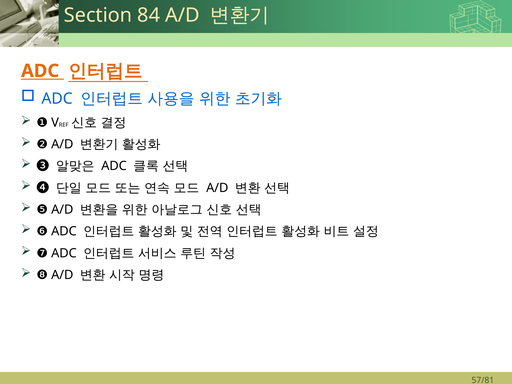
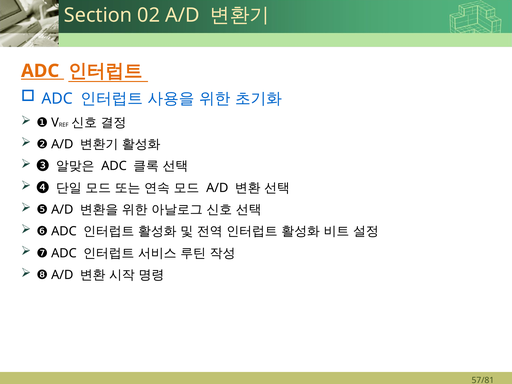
84: 84 -> 02
